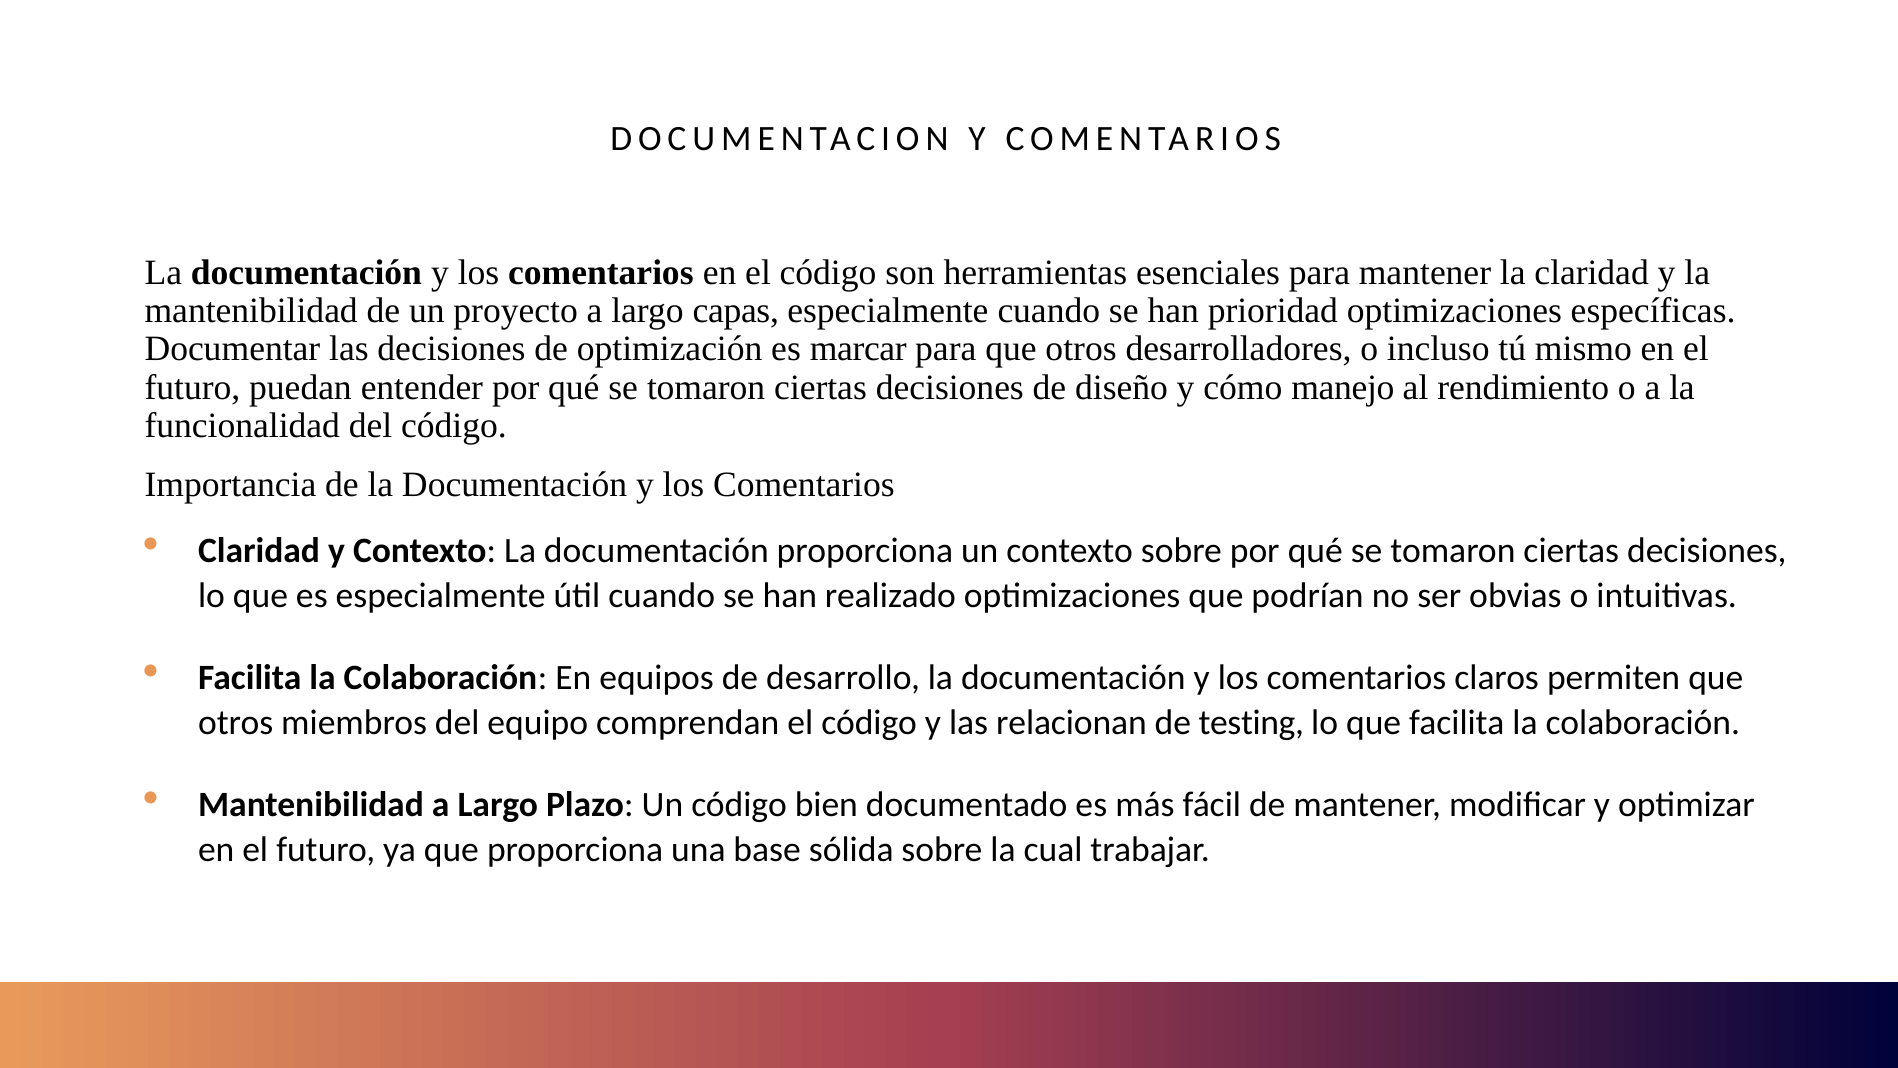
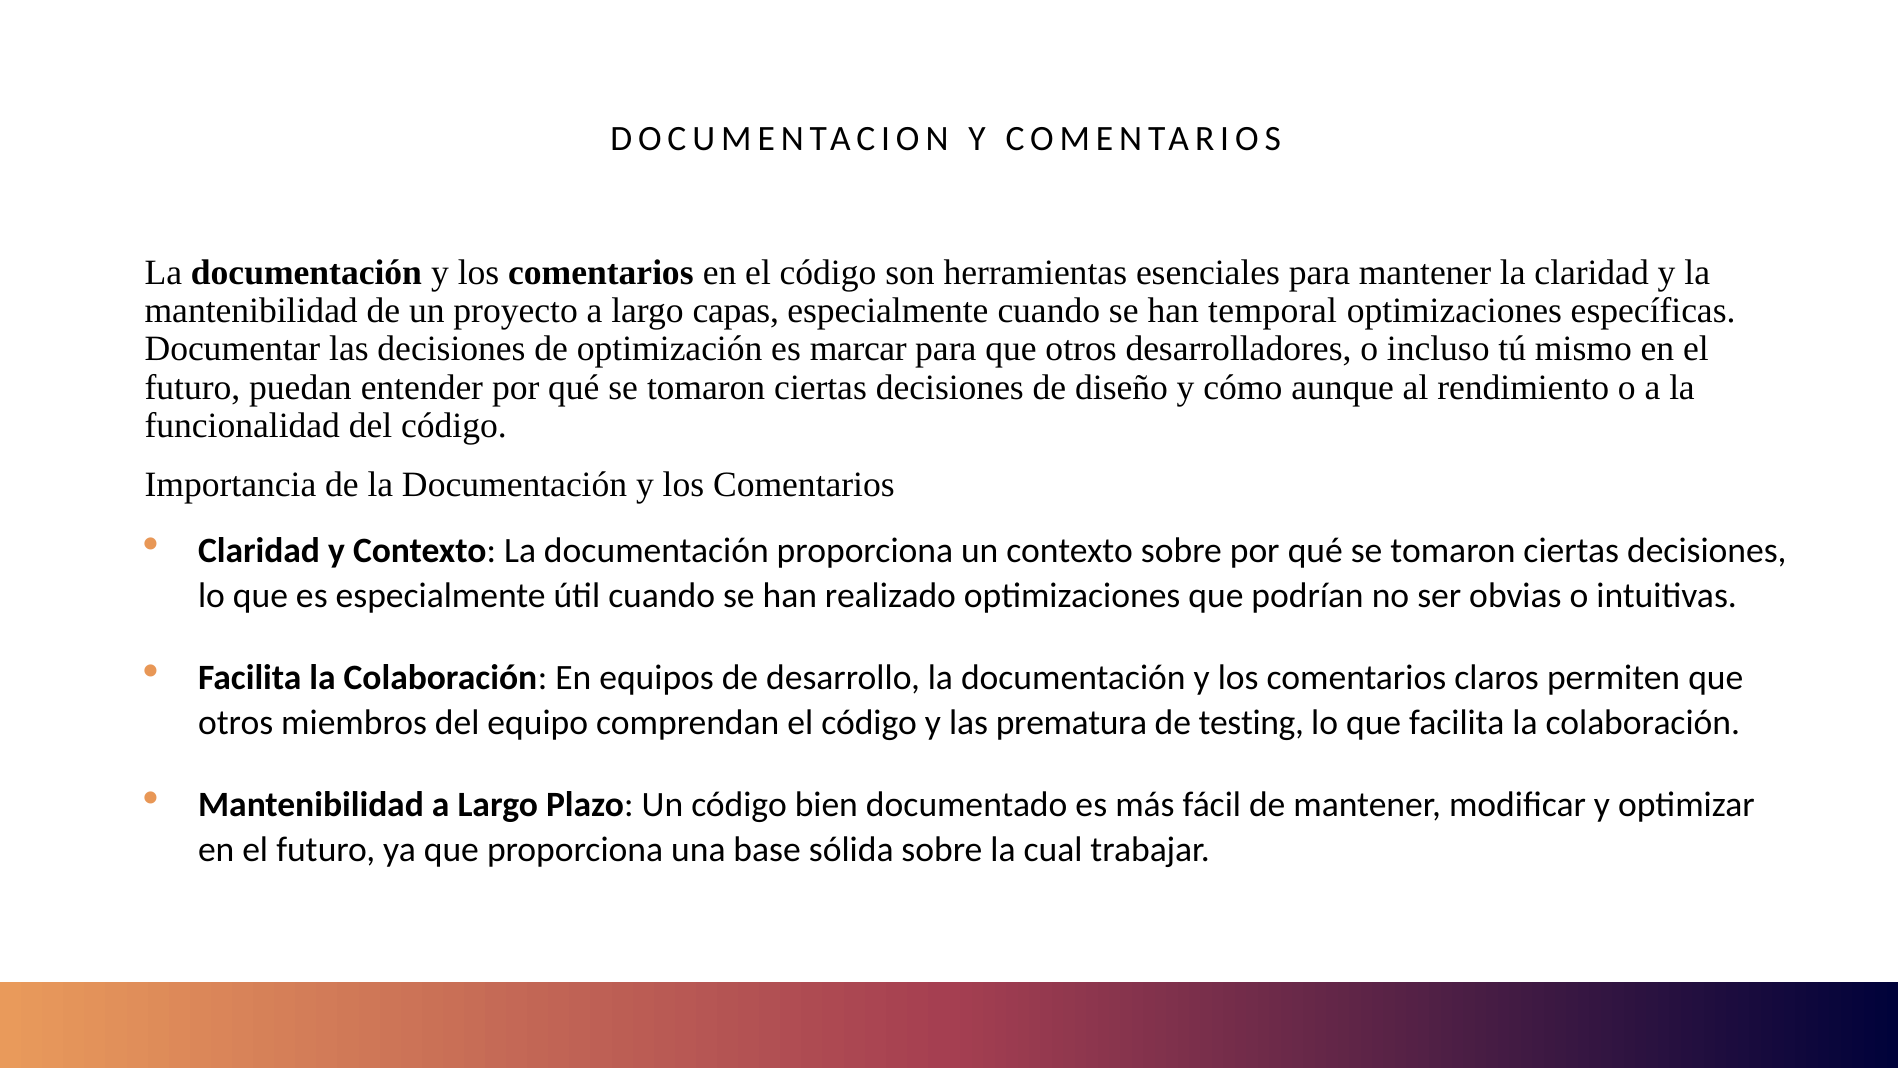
prioridad: prioridad -> temporal
manejo: manejo -> aunque
relacionan: relacionan -> prematura
